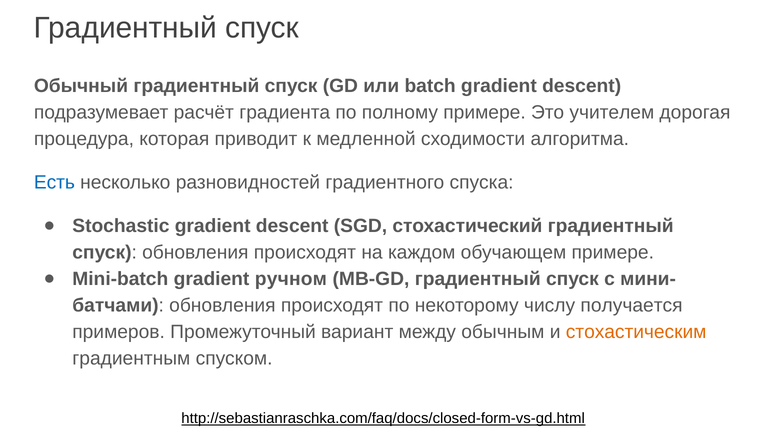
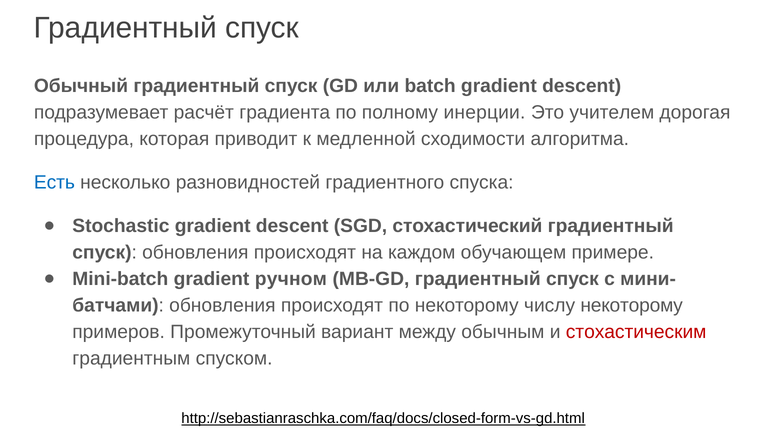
полному примере: примере -> инерции
числу получается: получается -> некоторому
стохастическим colour: orange -> red
